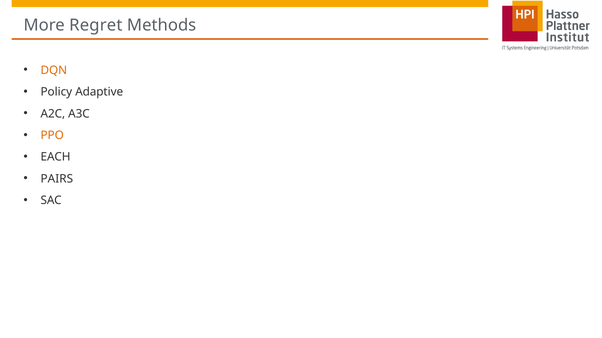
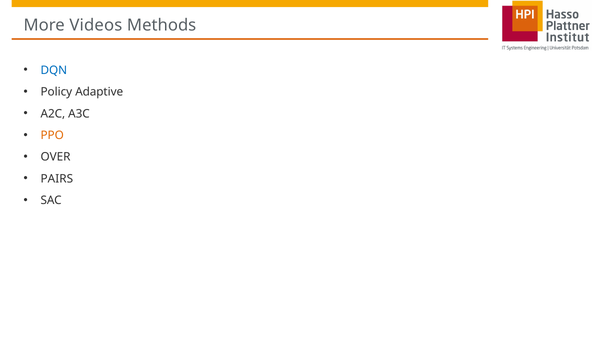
Regret: Regret -> Videos
DQN colour: orange -> blue
EACH: EACH -> OVER
